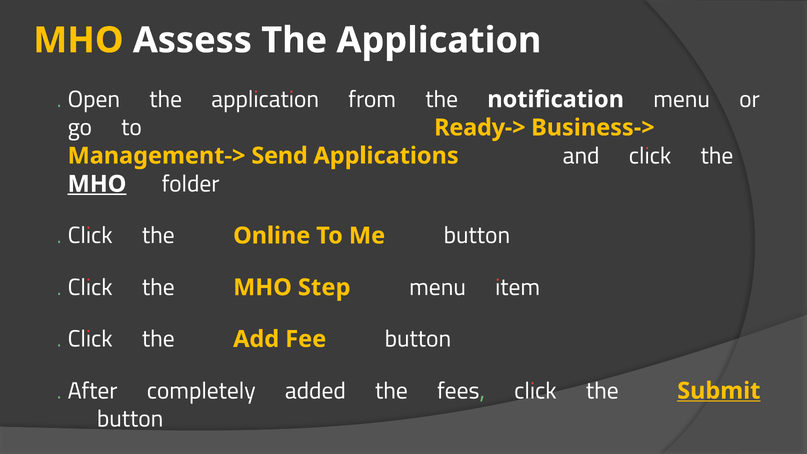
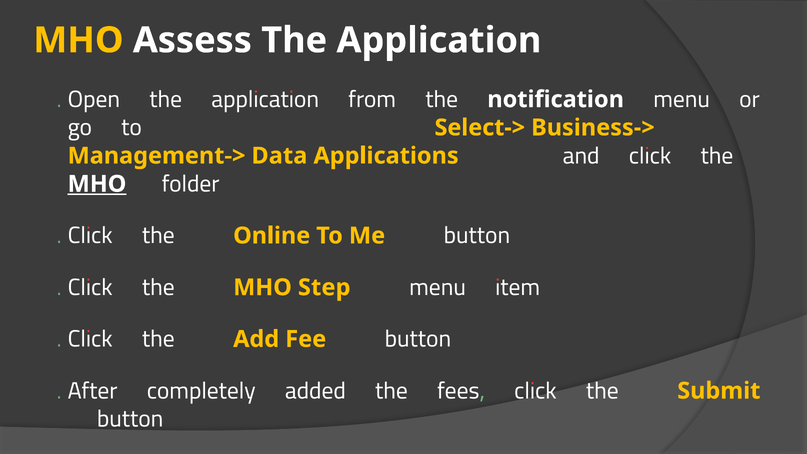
Ready->: Ready-> -> Select->
Send: Send -> Data
Submit underline: present -> none
